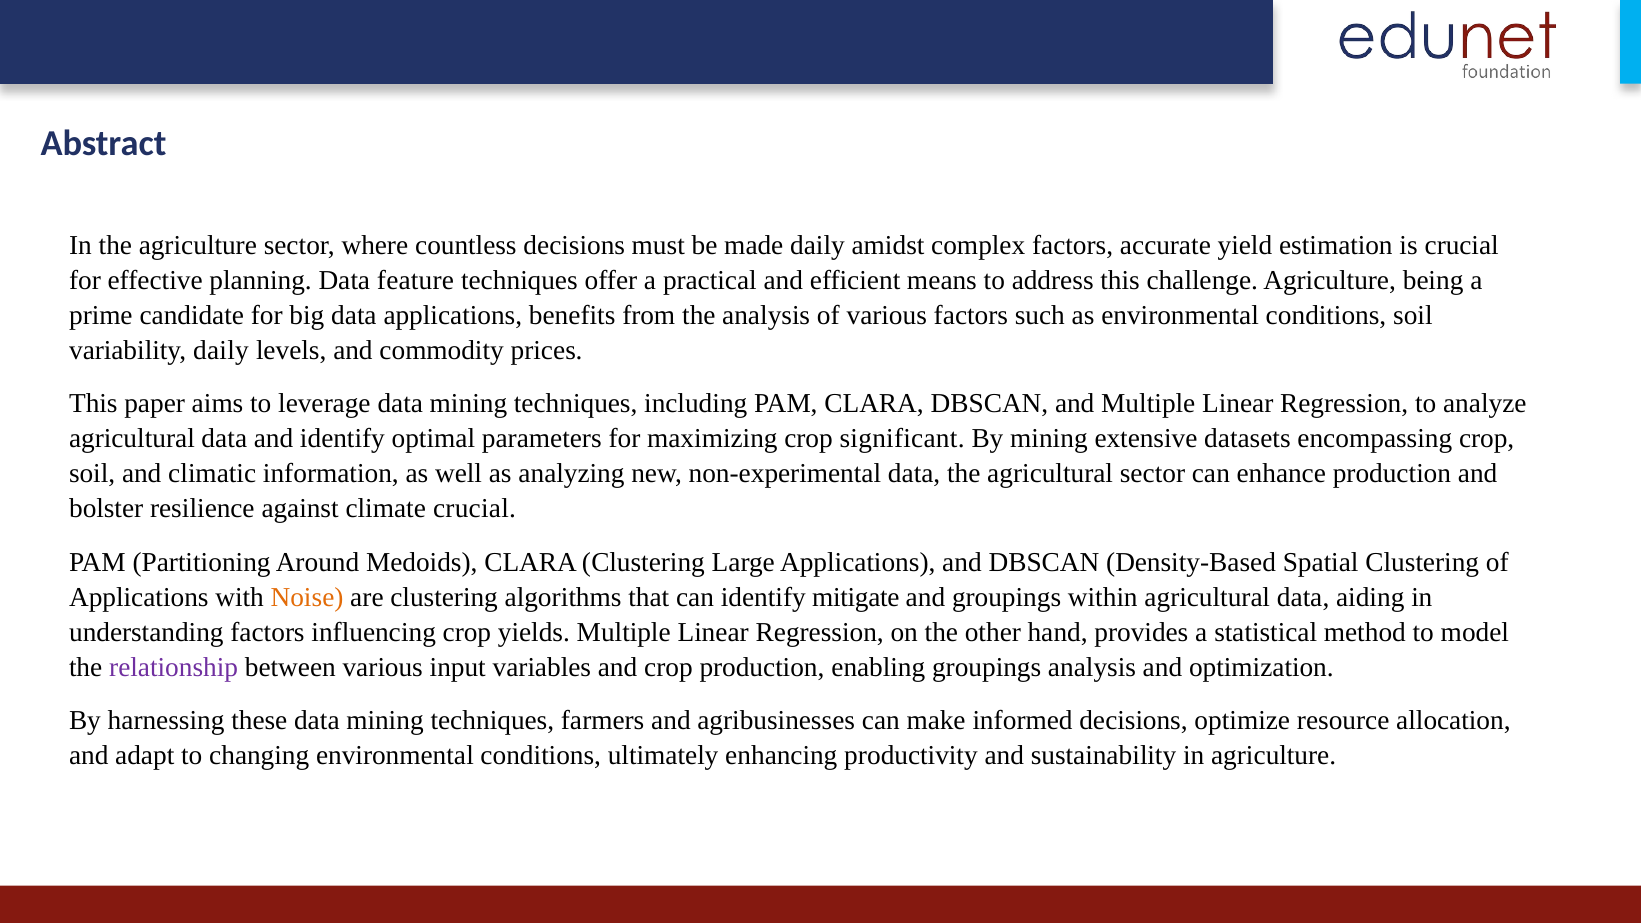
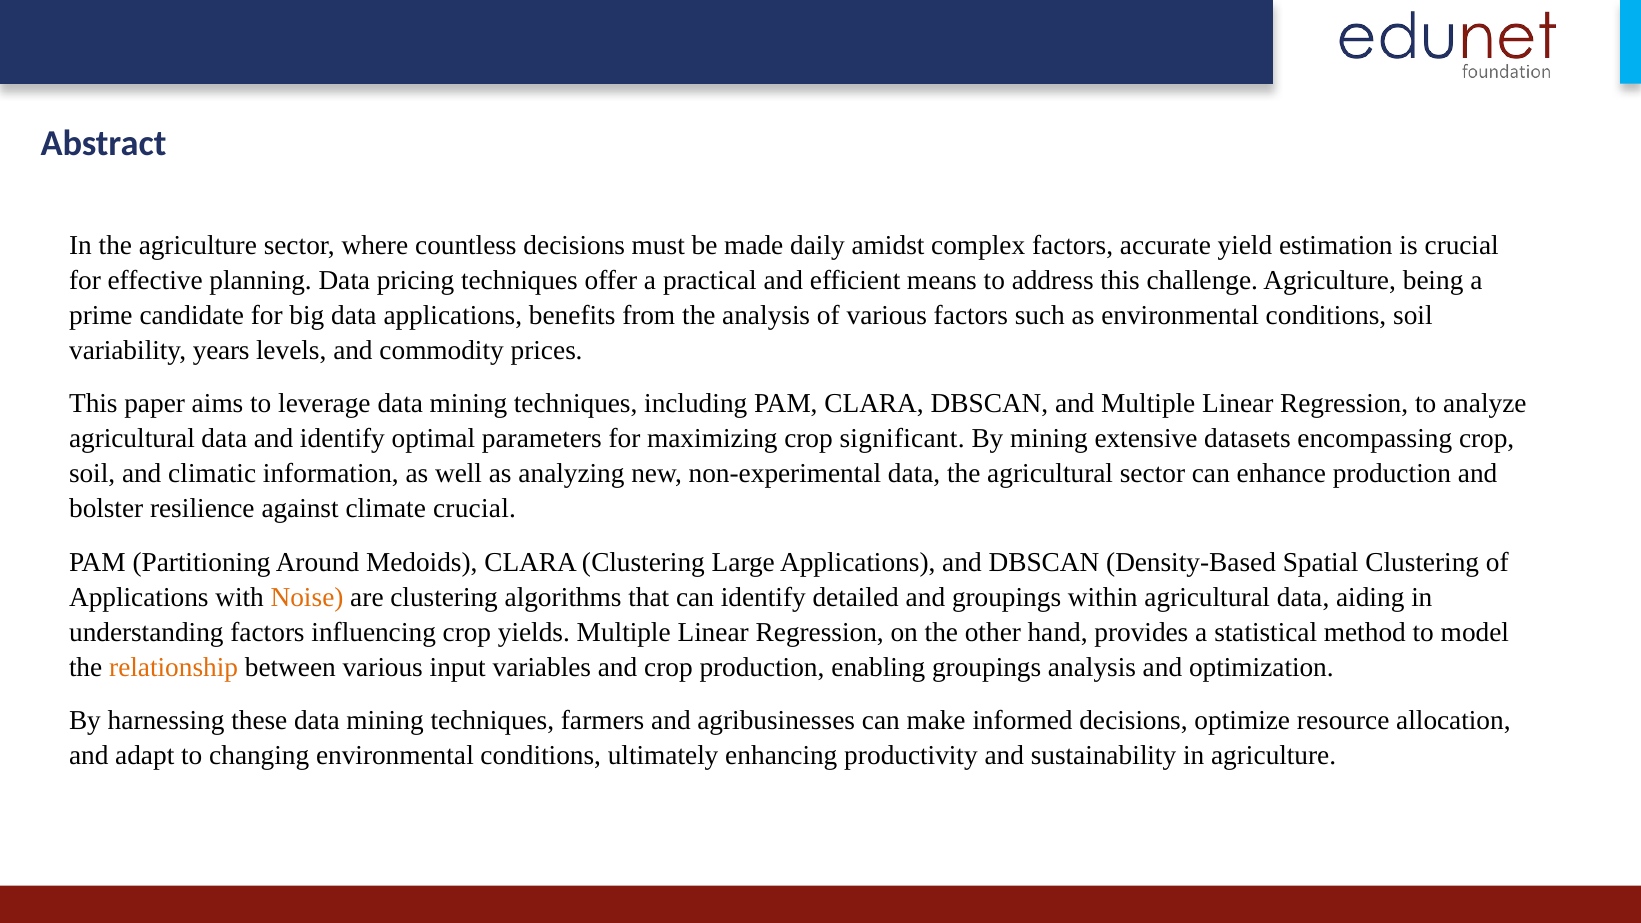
feature: feature -> pricing
variability daily: daily -> years
mitigate: mitigate -> detailed
relationship colour: purple -> orange
